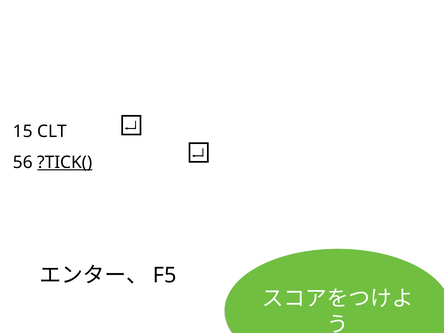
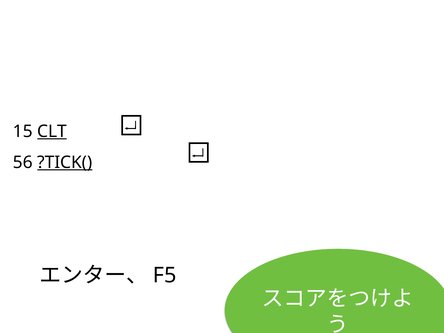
CLT underline: none -> present
